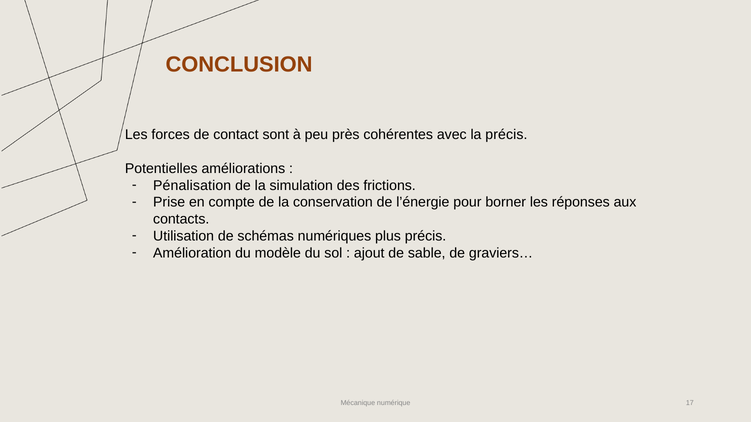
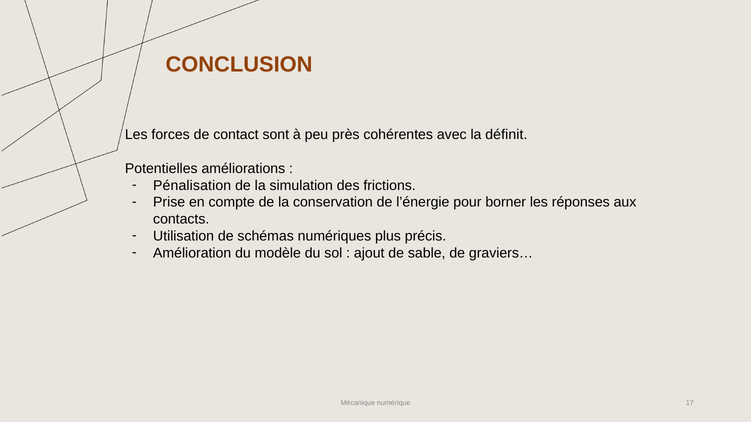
la précis: précis -> définit
